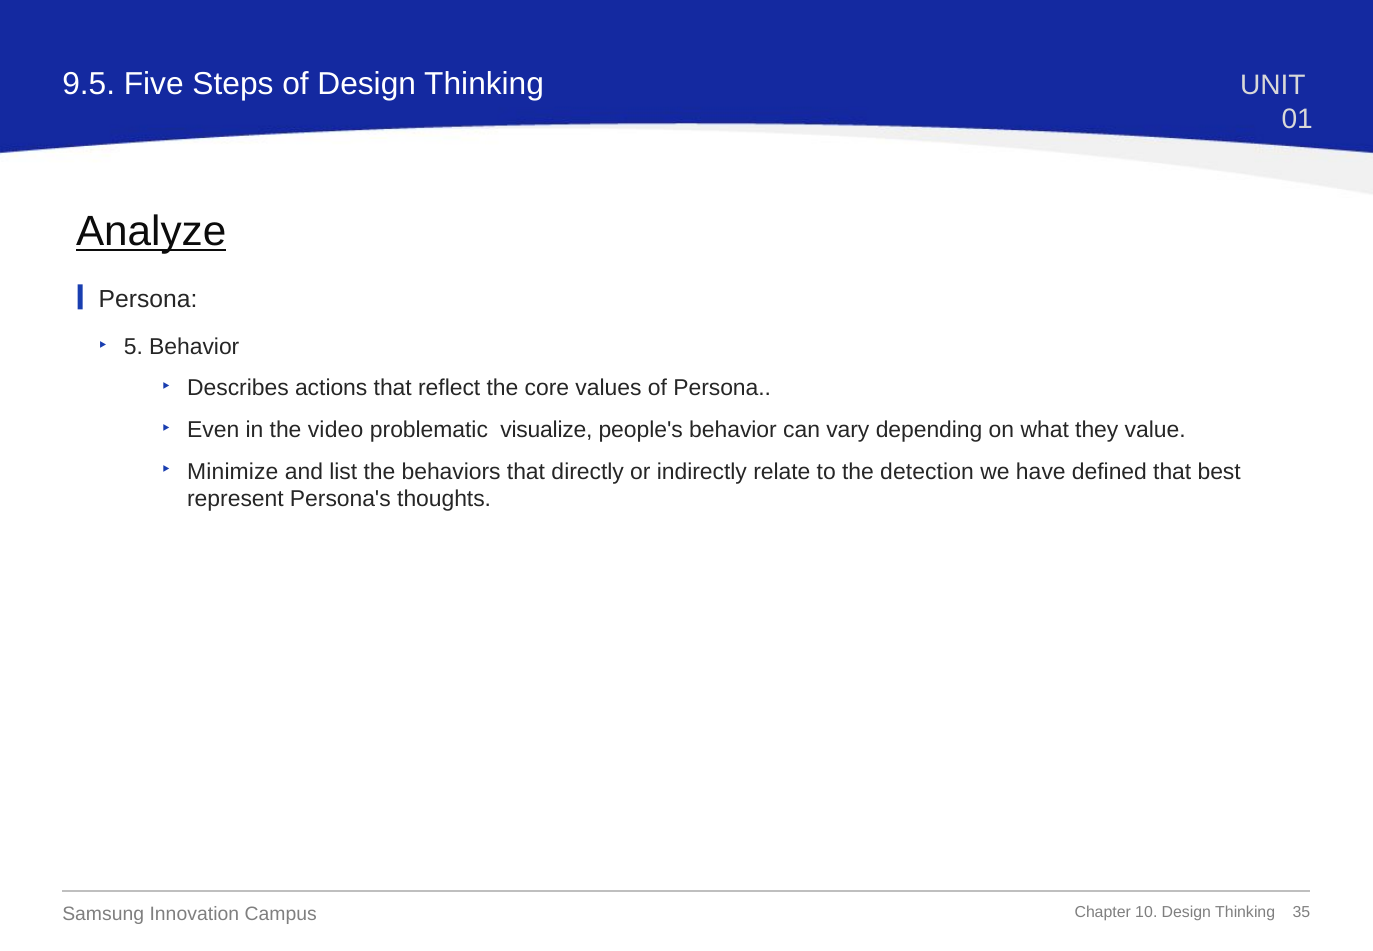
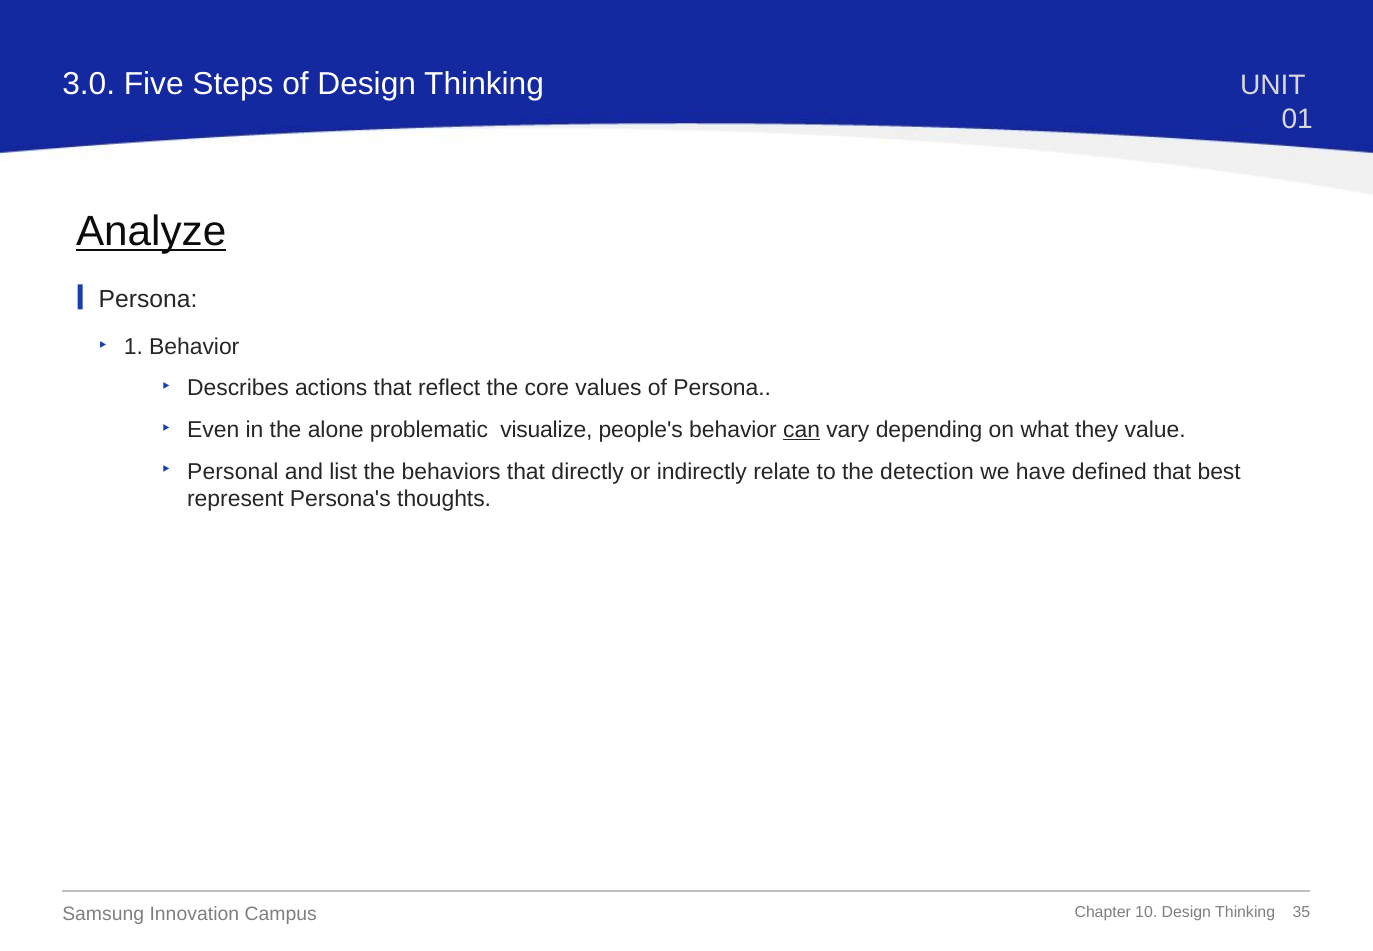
9.5: 9.5 -> 3.0
5: 5 -> 1
video: video -> alone
can underline: none -> present
Minimize: Minimize -> Personal
